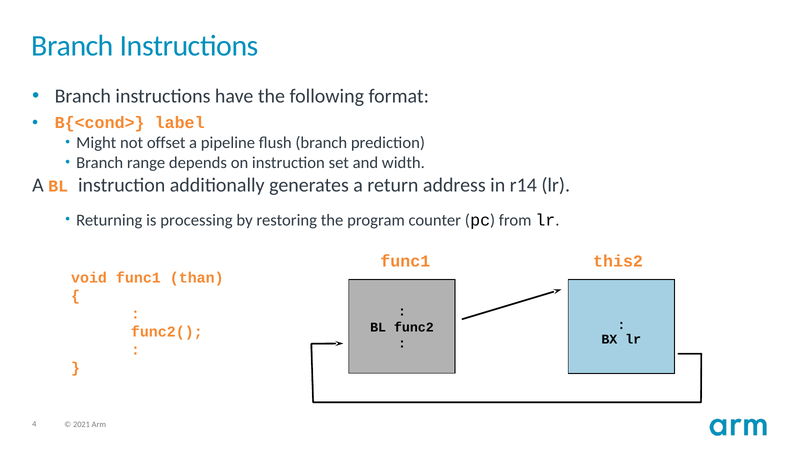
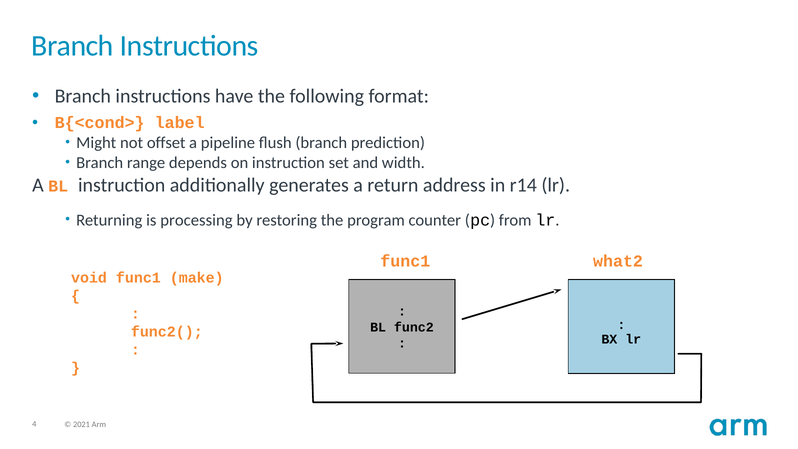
this2: this2 -> what2
than: than -> make
